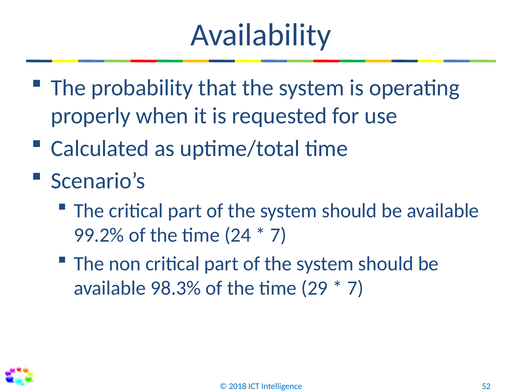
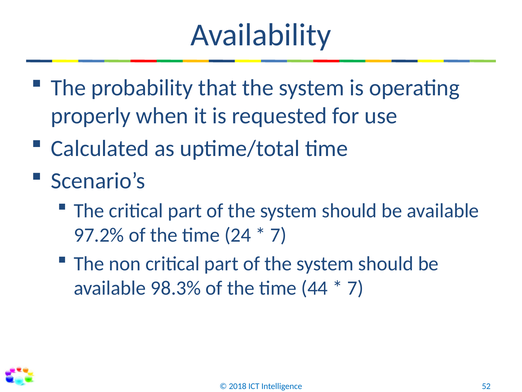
99.2%: 99.2% -> 97.2%
29: 29 -> 44
